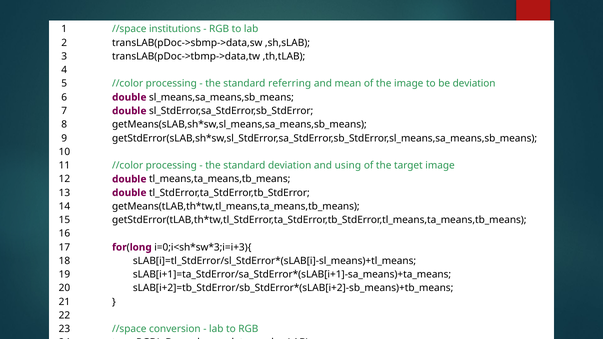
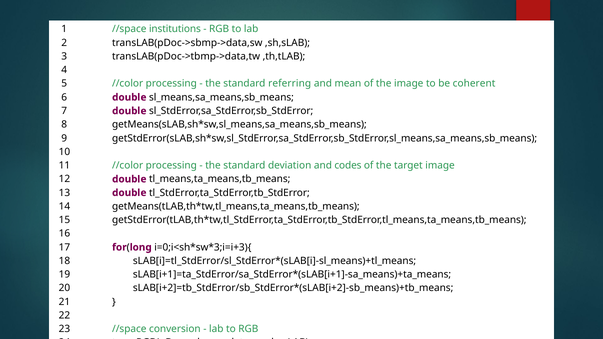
be deviation: deviation -> coherent
using: using -> codes
